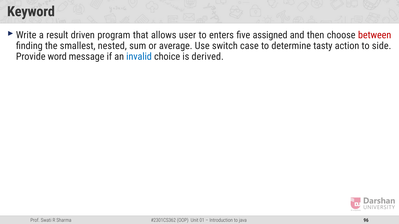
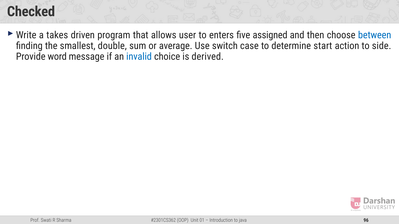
Keyword: Keyword -> Checked
result: result -> takes
between colour: red -> blue
nested: nested -> double
tasty: tasty -> start
